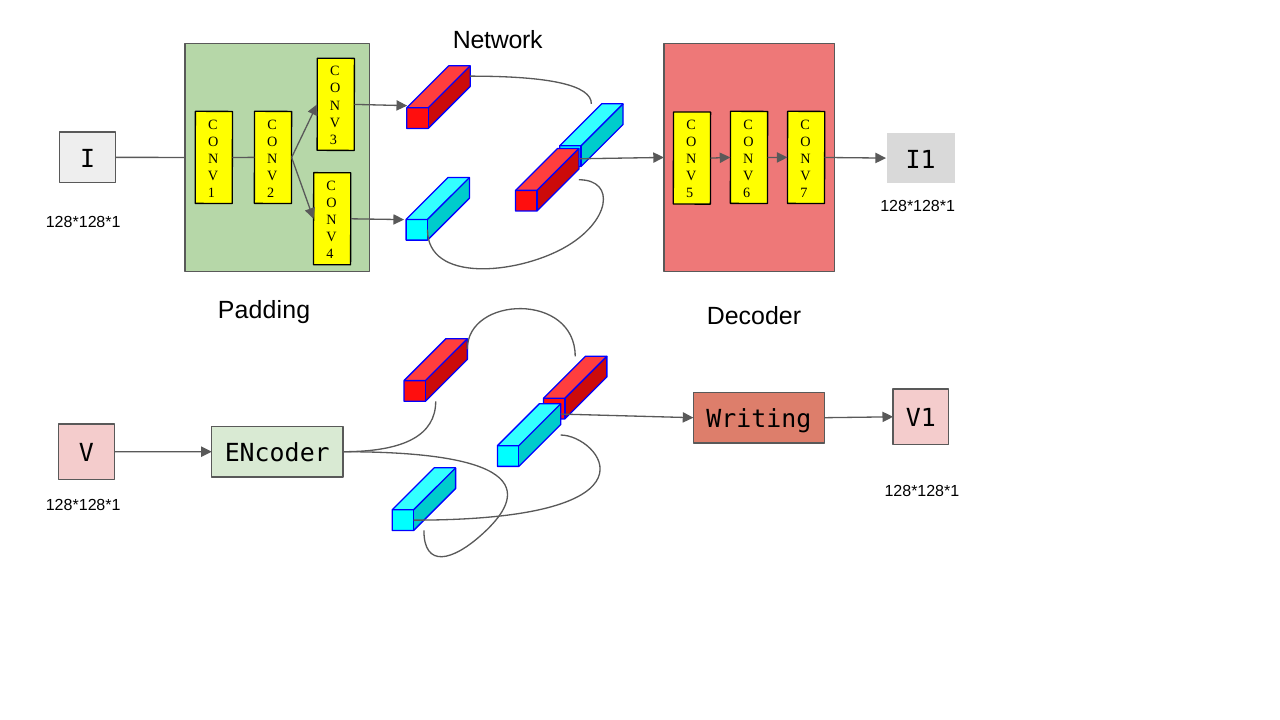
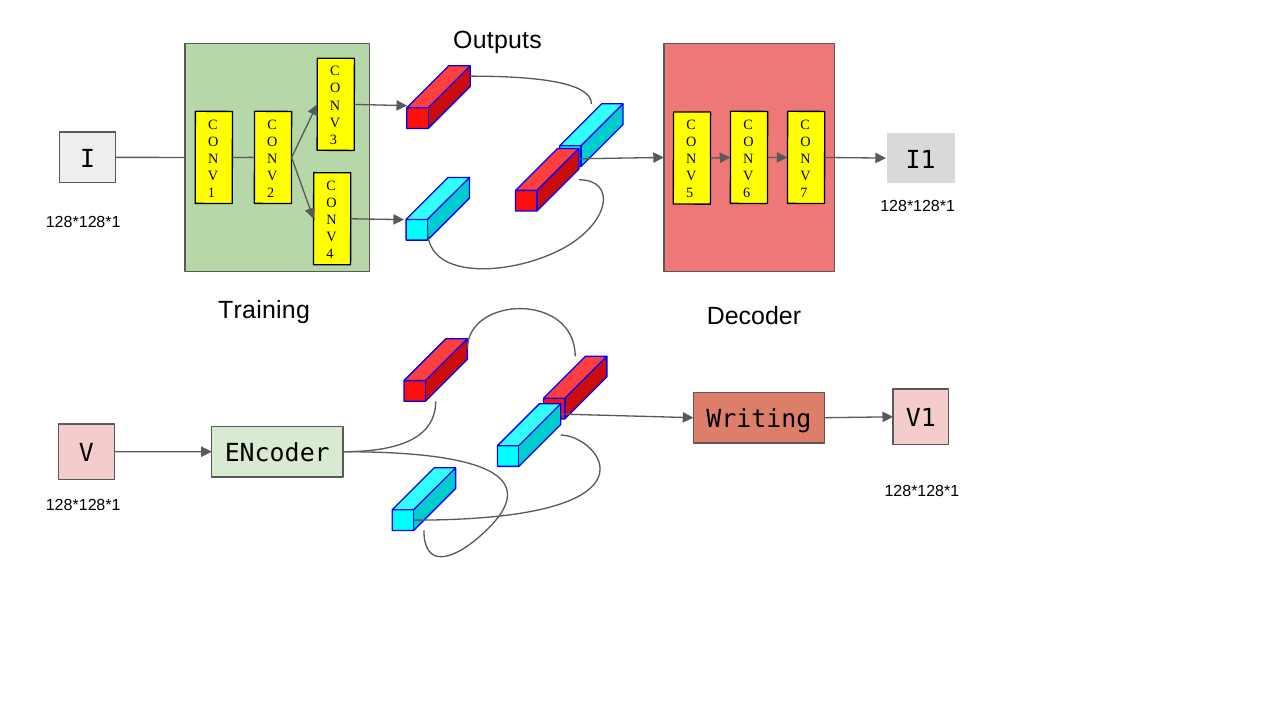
Network: Network -> Outputs
Padding: Padding -> Training
